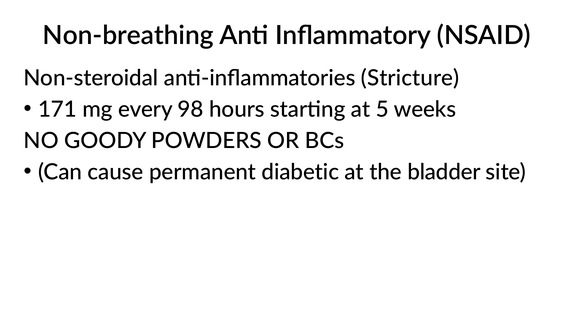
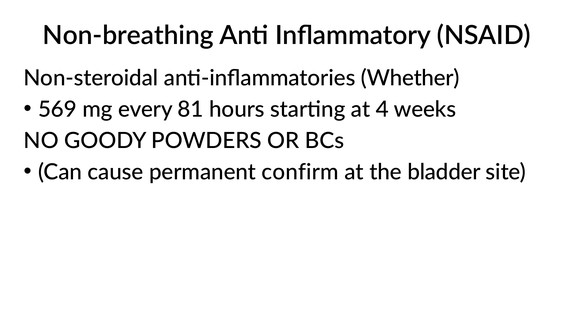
Stricture: Stricture -> Whether
171: 171 -> 569
98: 98 -> 81
5: 5 -> 4
diabetic: diabetic -> confirm
